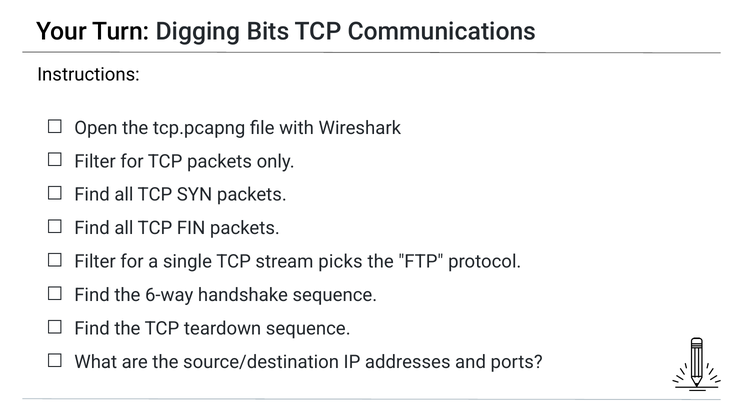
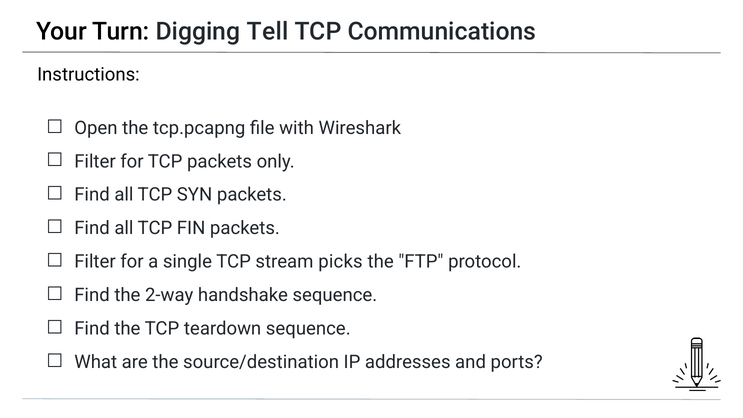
Bits: Bits -> Tell
6-way: 6-way -> 2-way
